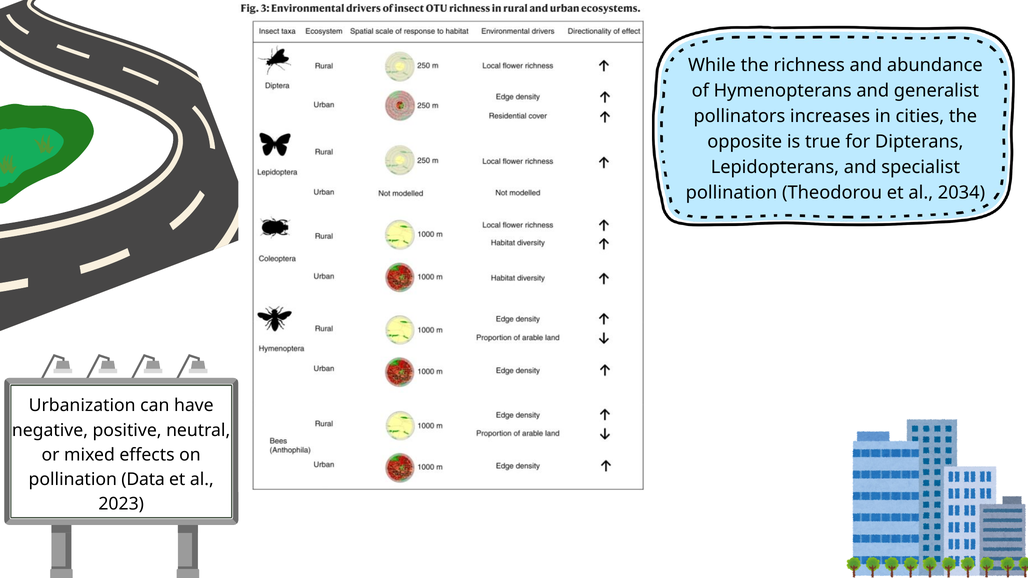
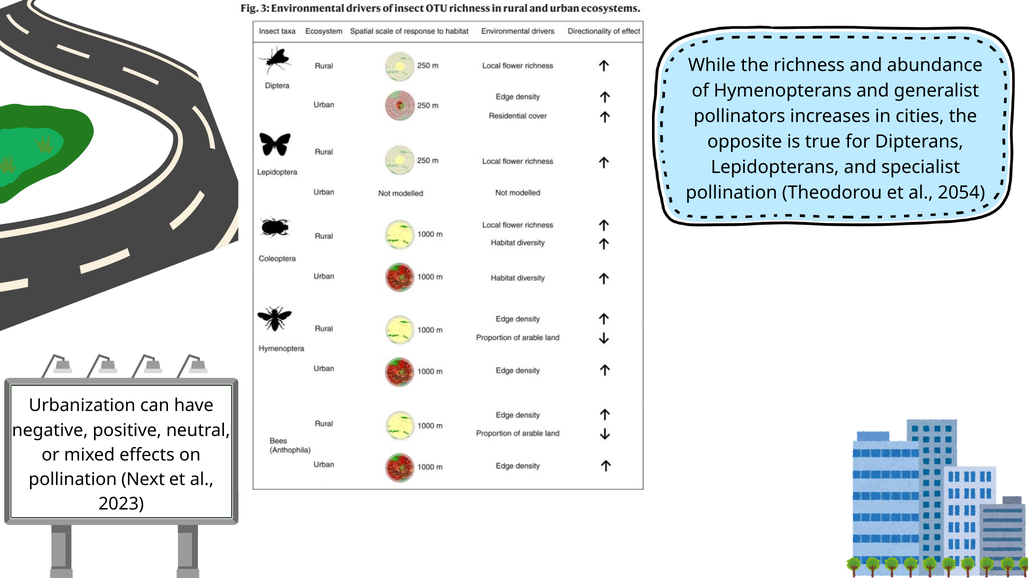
2034: 2034 -> 2054
Data: Data -> Next
